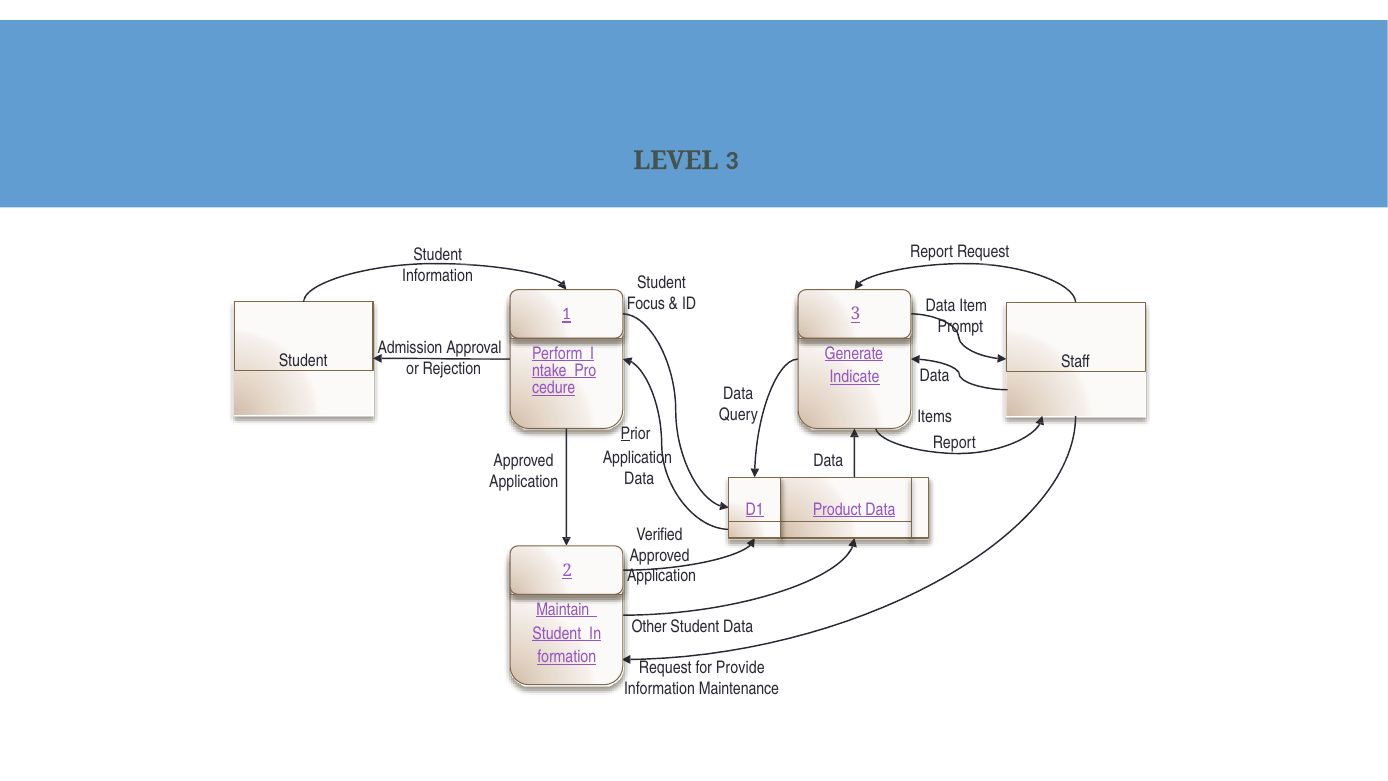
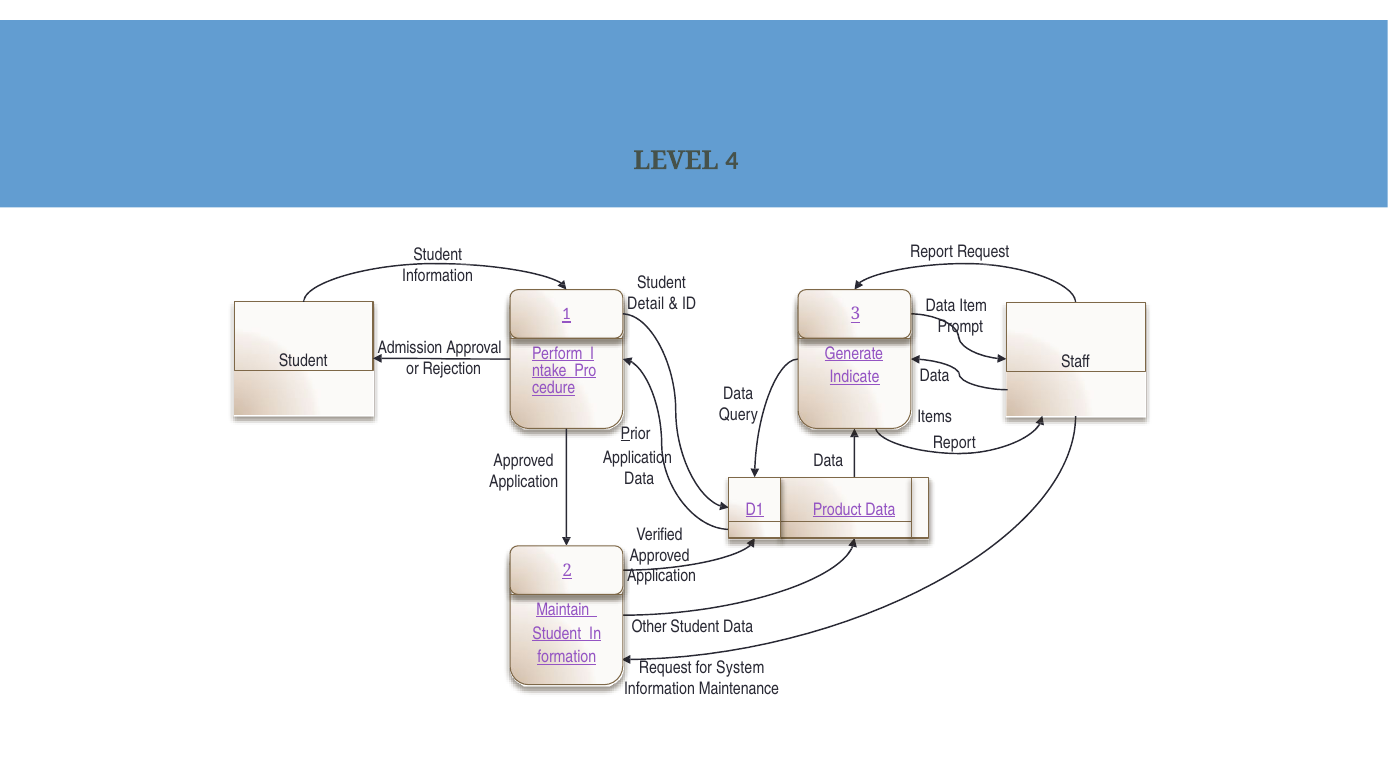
LEVEL 3: 3 -> 4
Focus: Focus -> Detail
Provide: Provide -> System
